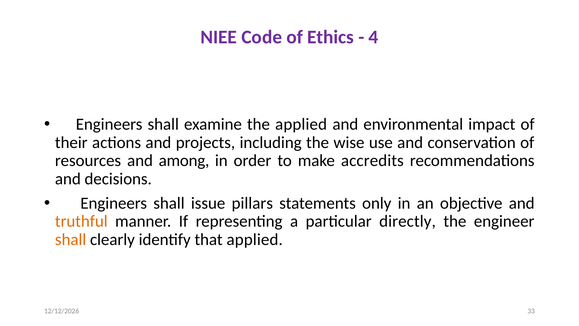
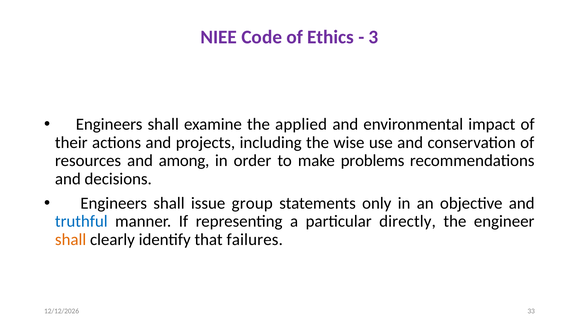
4: 4 -> 3
accredits: accredits -> problems
pillars: pillars -> group
truthful colour: orange -> blue
that applied: applied -> failures
